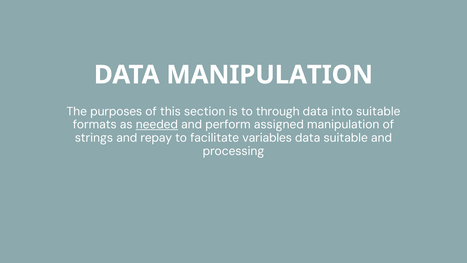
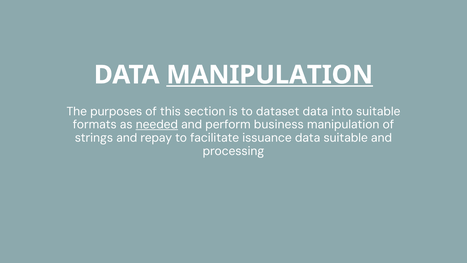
MANIPULATION at (270, 75) underline: none -> present
through: through -> dataset
assigned: assigned -> business
variables: variables -> issuance
